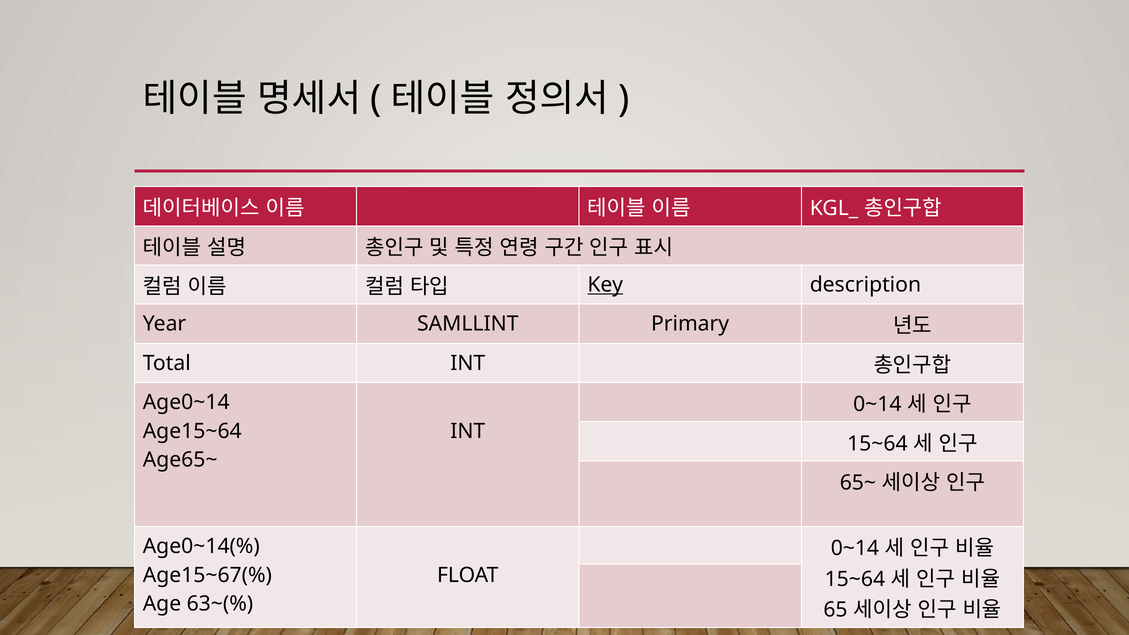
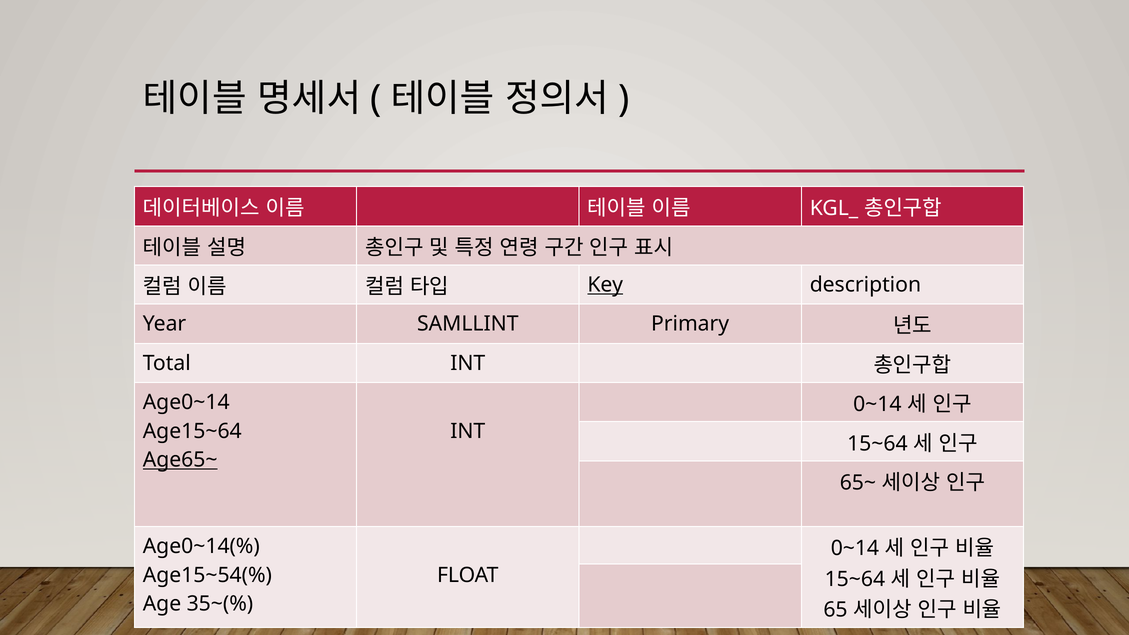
Age65~ underline: none -> present
Age15~67(%: Age15~67(% -> Age15~54(%
63~(%: 63~(% -> 35~(%
